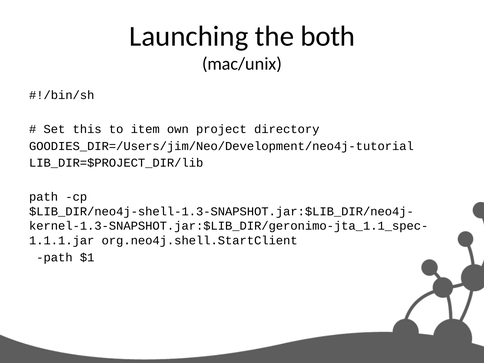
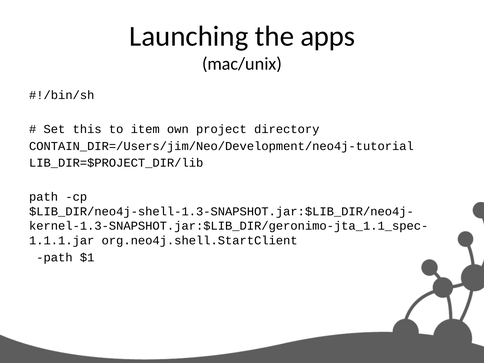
both: both -> apps
GOODIES_DIR=/Users/jim/Neo/Development/neo4j-tutorial: GOODIES_DIR=/Users/jim/Neo/Development/neo4j-tutorial -> CONTAIN_DIR=/Users/jim/Neo/Development/neo4j-tutorial
